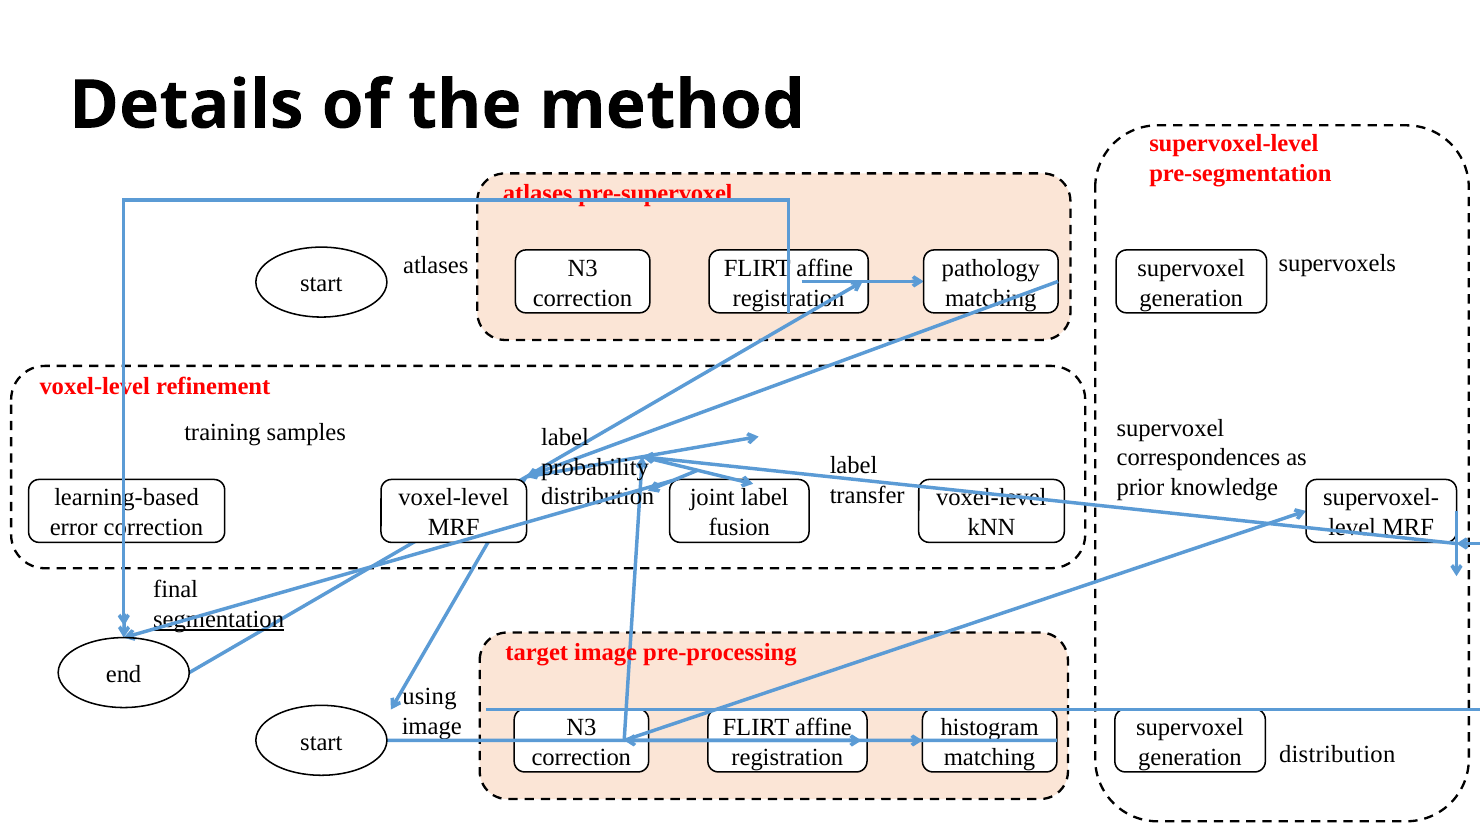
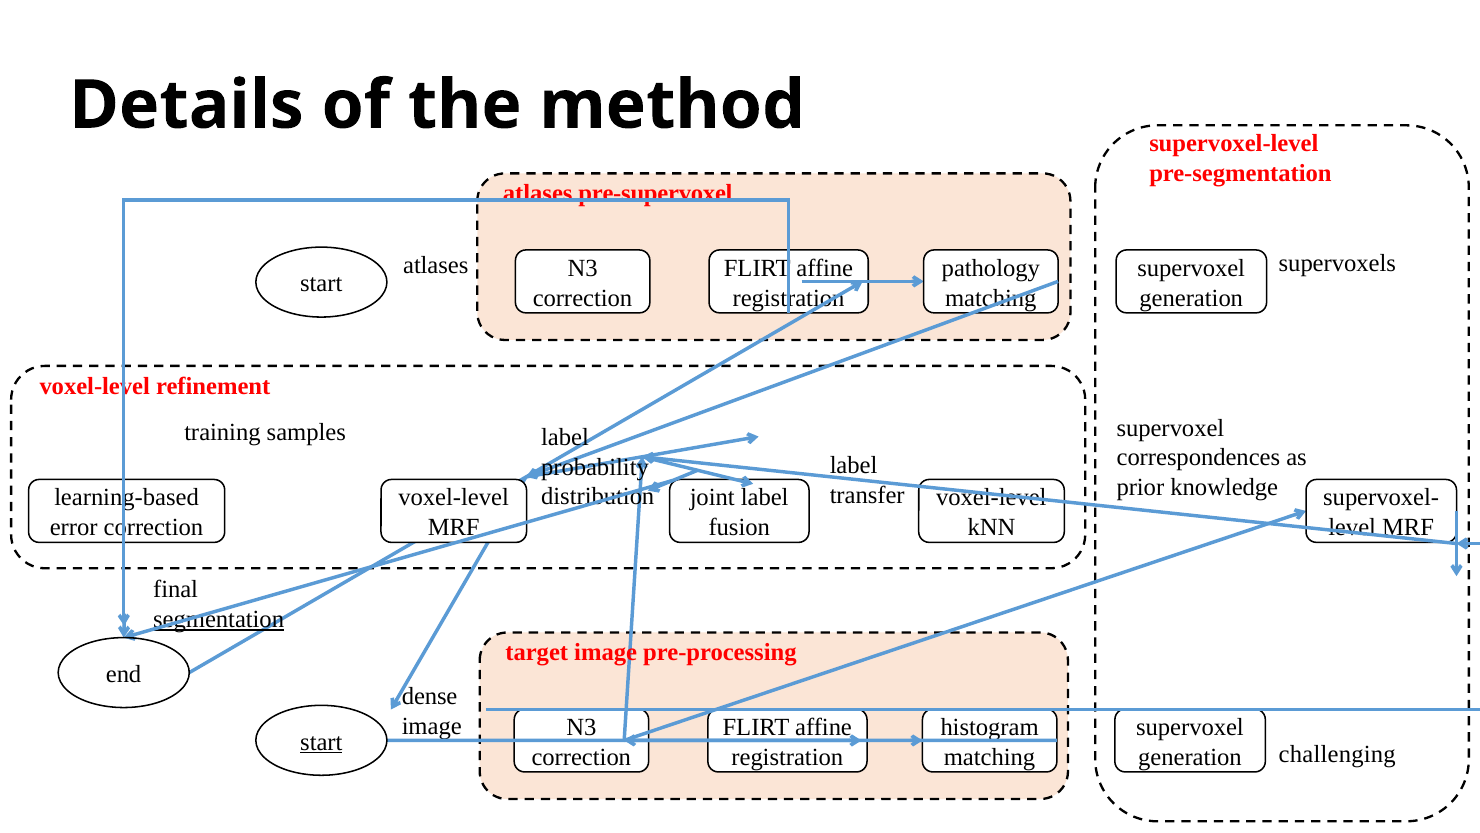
using: using -> dense
start at (321, 742) underline: none -> present
distribution at (1337, 754): distribution -> challenging
